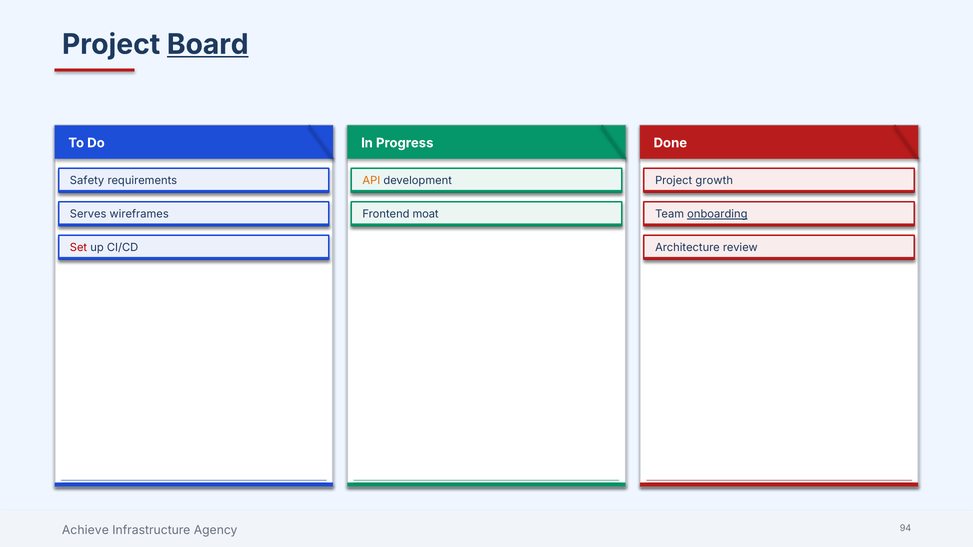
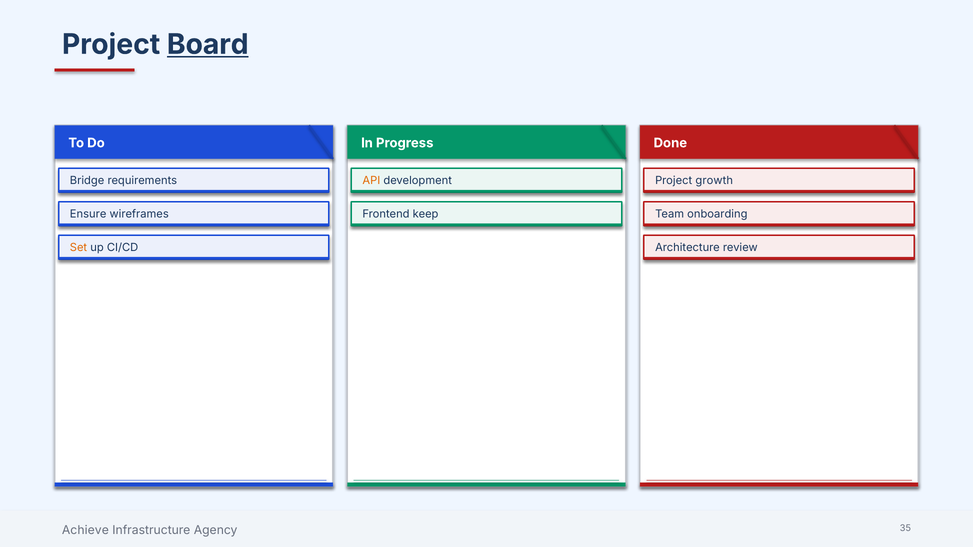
Safety: Safety -> Bridge
Serves: Serves -> Ensure
moat: moat -> keep
onboarding underline: present -> none
Set colour: red -> orange
94: 94 -> 35
